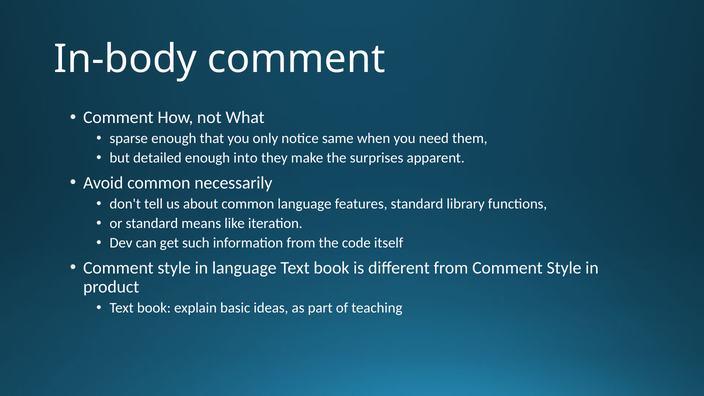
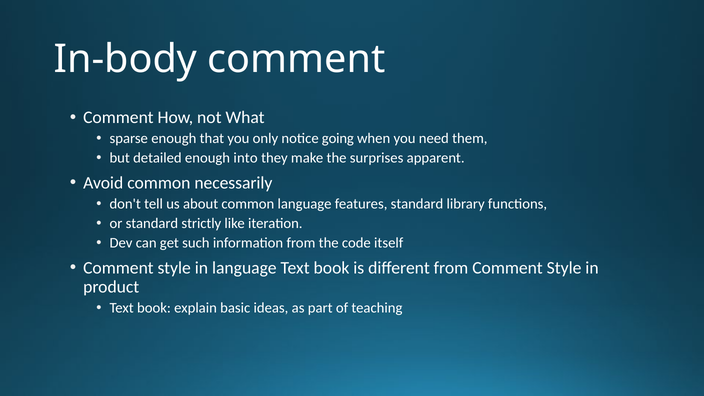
same: same -> going
means: means -> strictly
